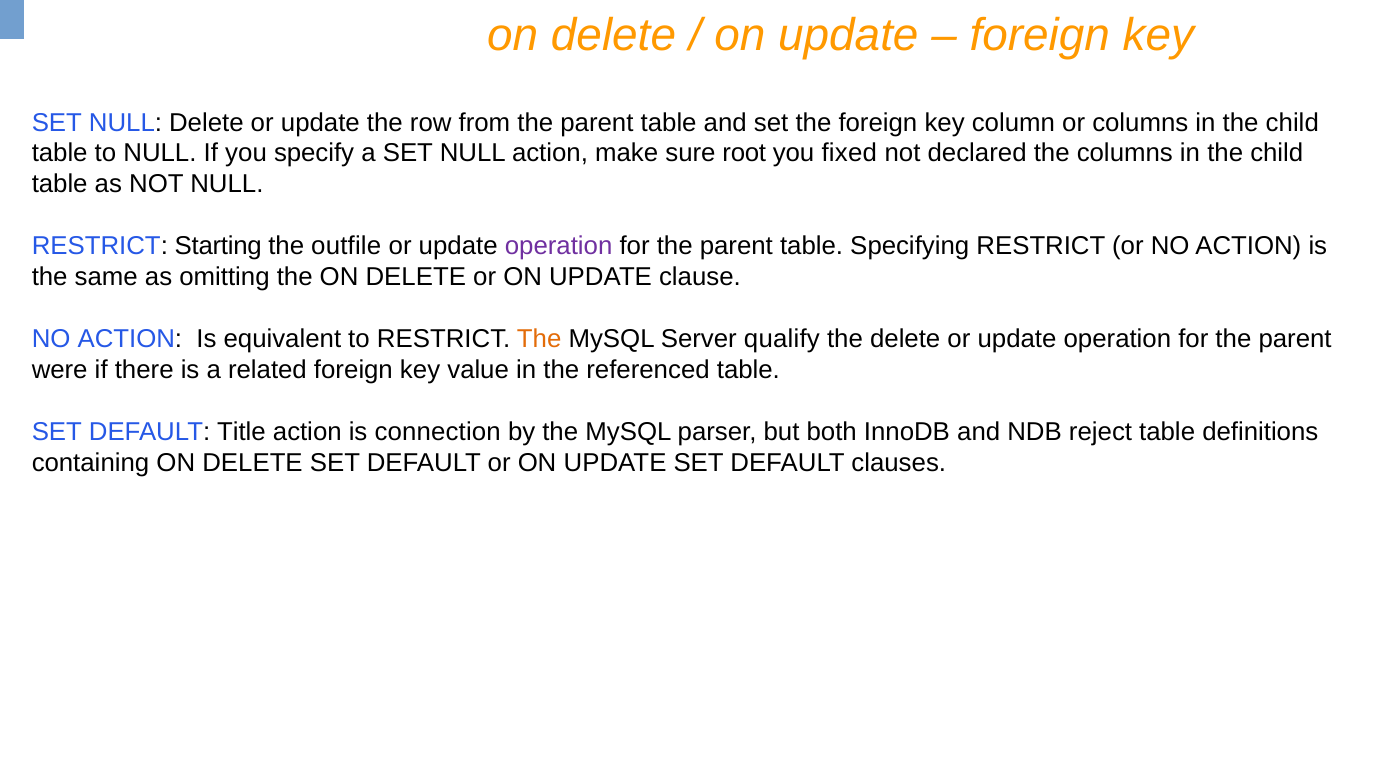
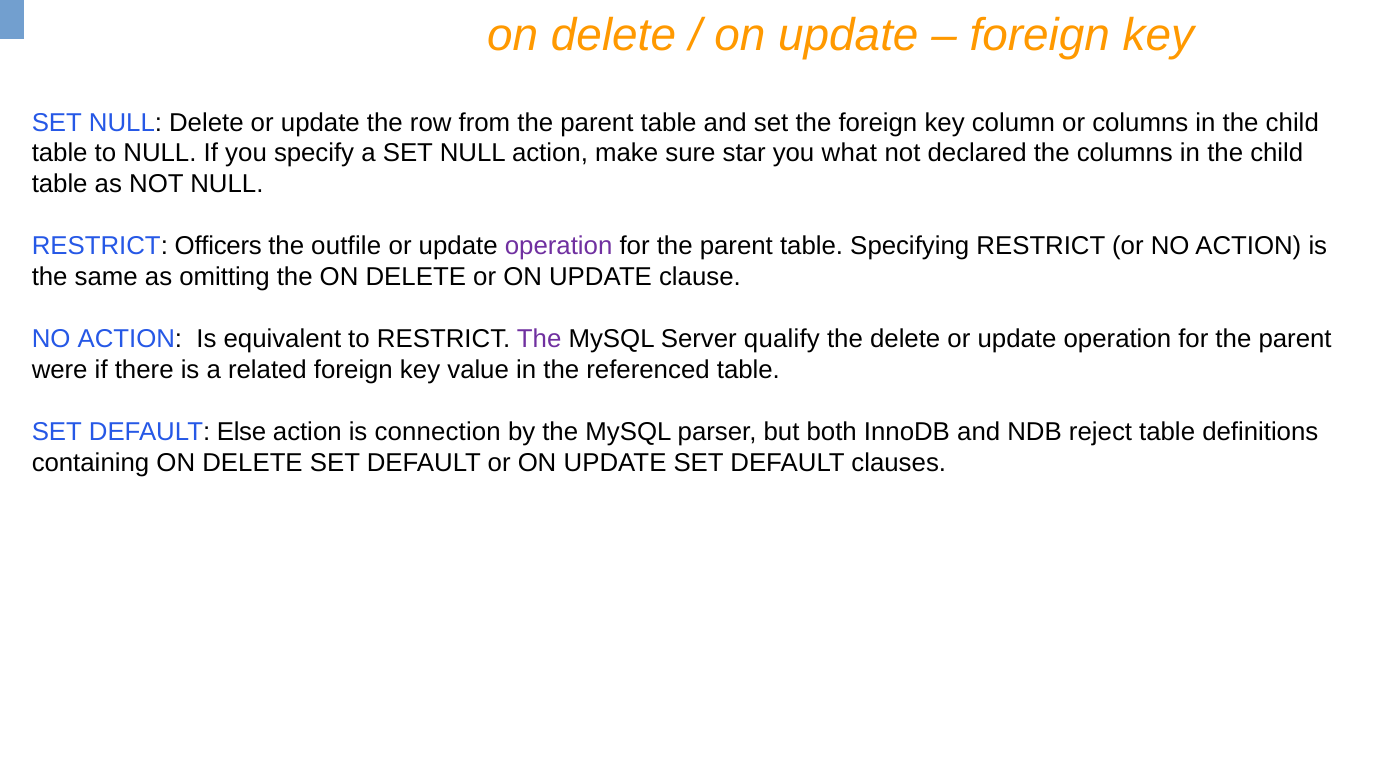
root: root -> star
fixed: fixed -> what
Starting: Starting -> Officers
The at (539, 339) colour: orange -> purple
Title: Title -> Else
